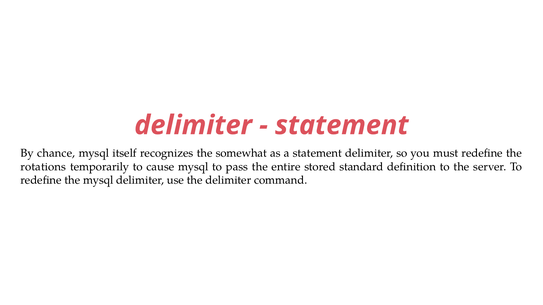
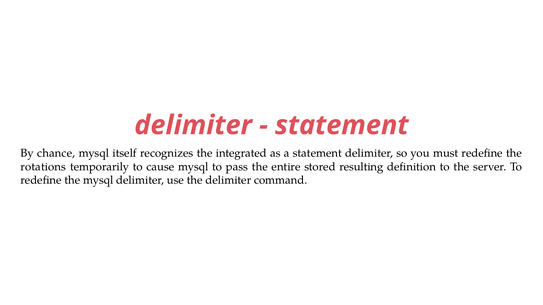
somewhat: somewhat -> integrated
standard: standard -> resulting
